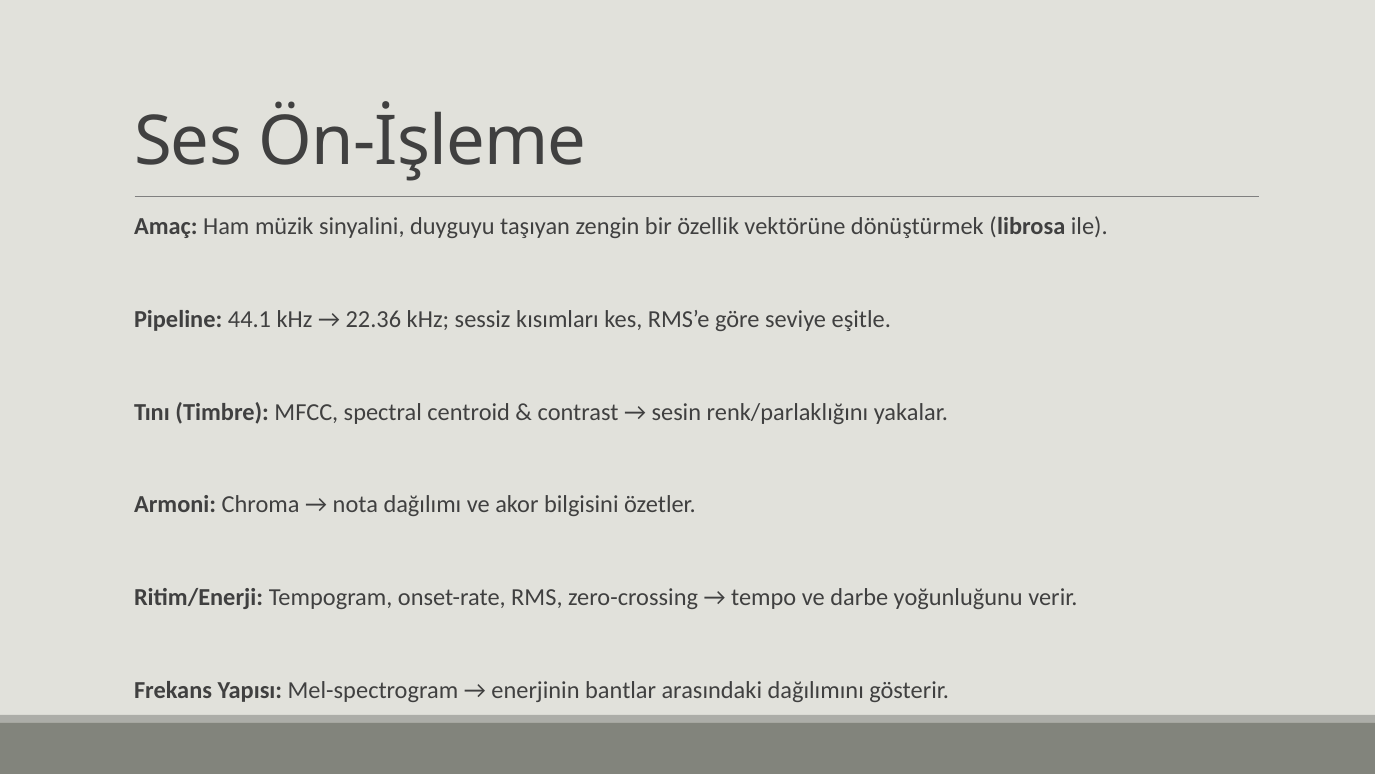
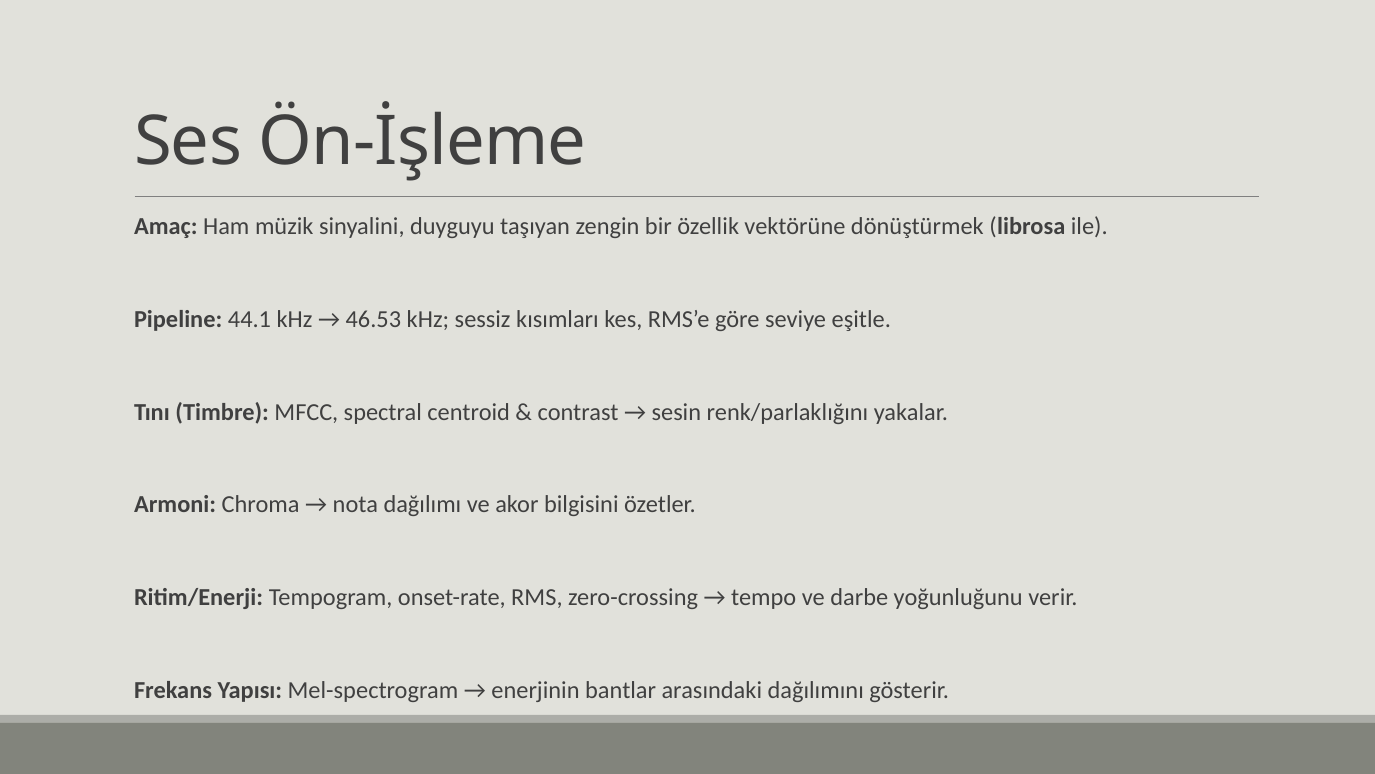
22.36: 22.36 -> 46.53
